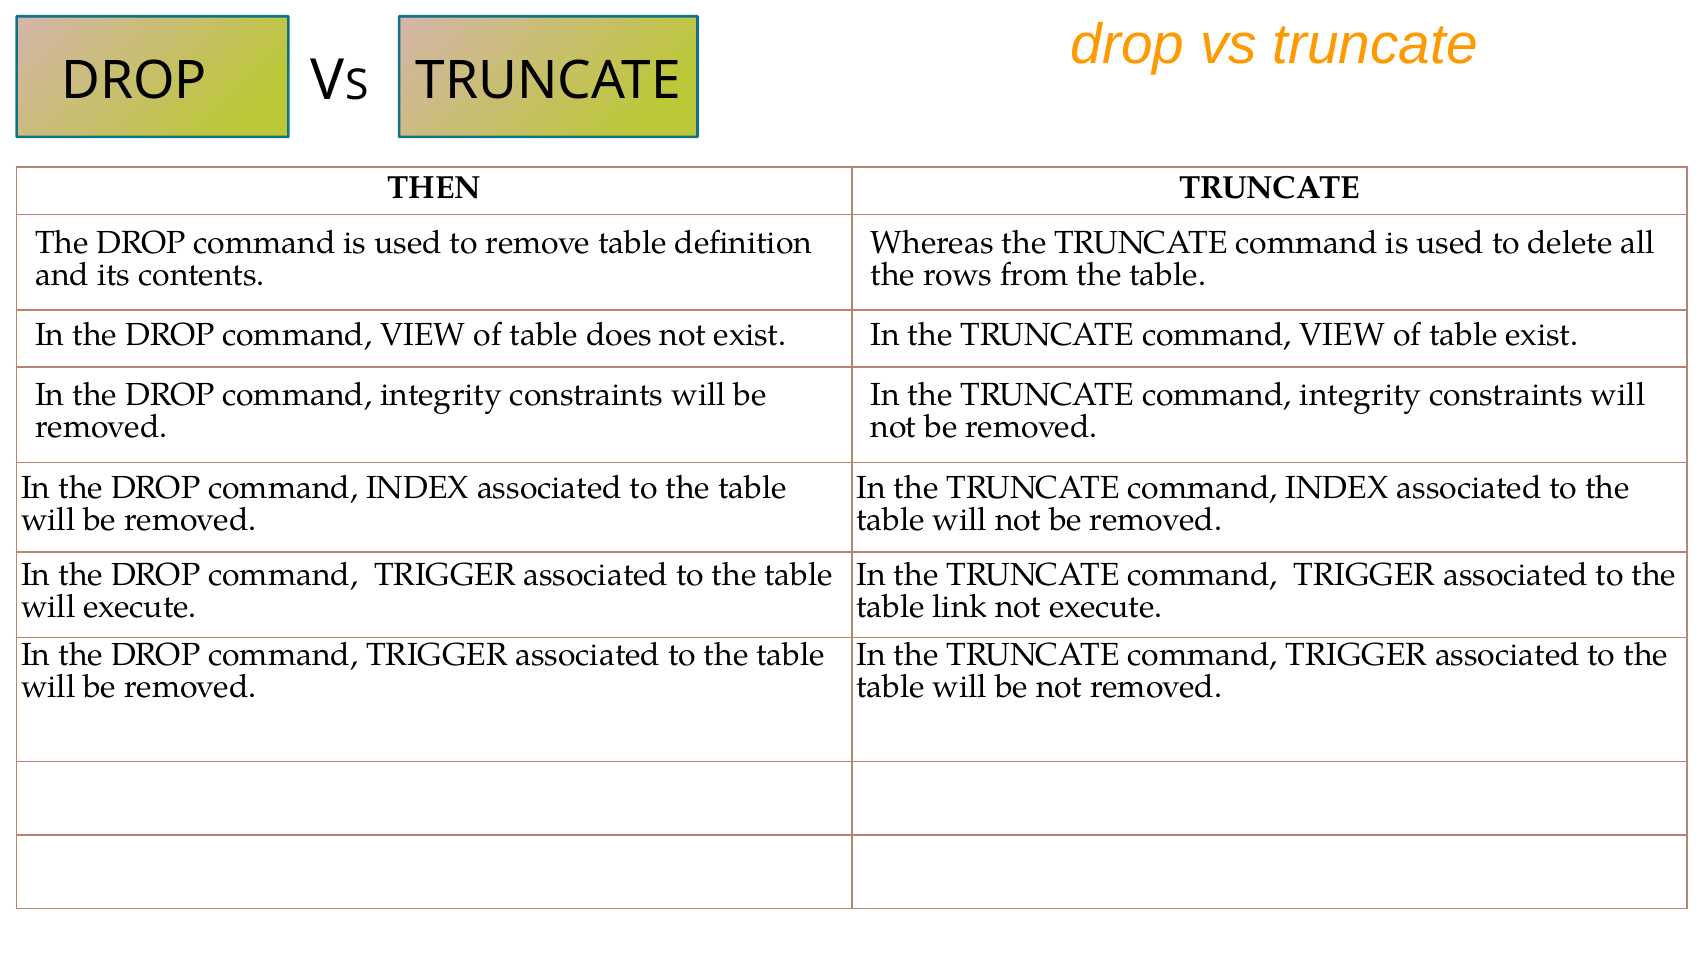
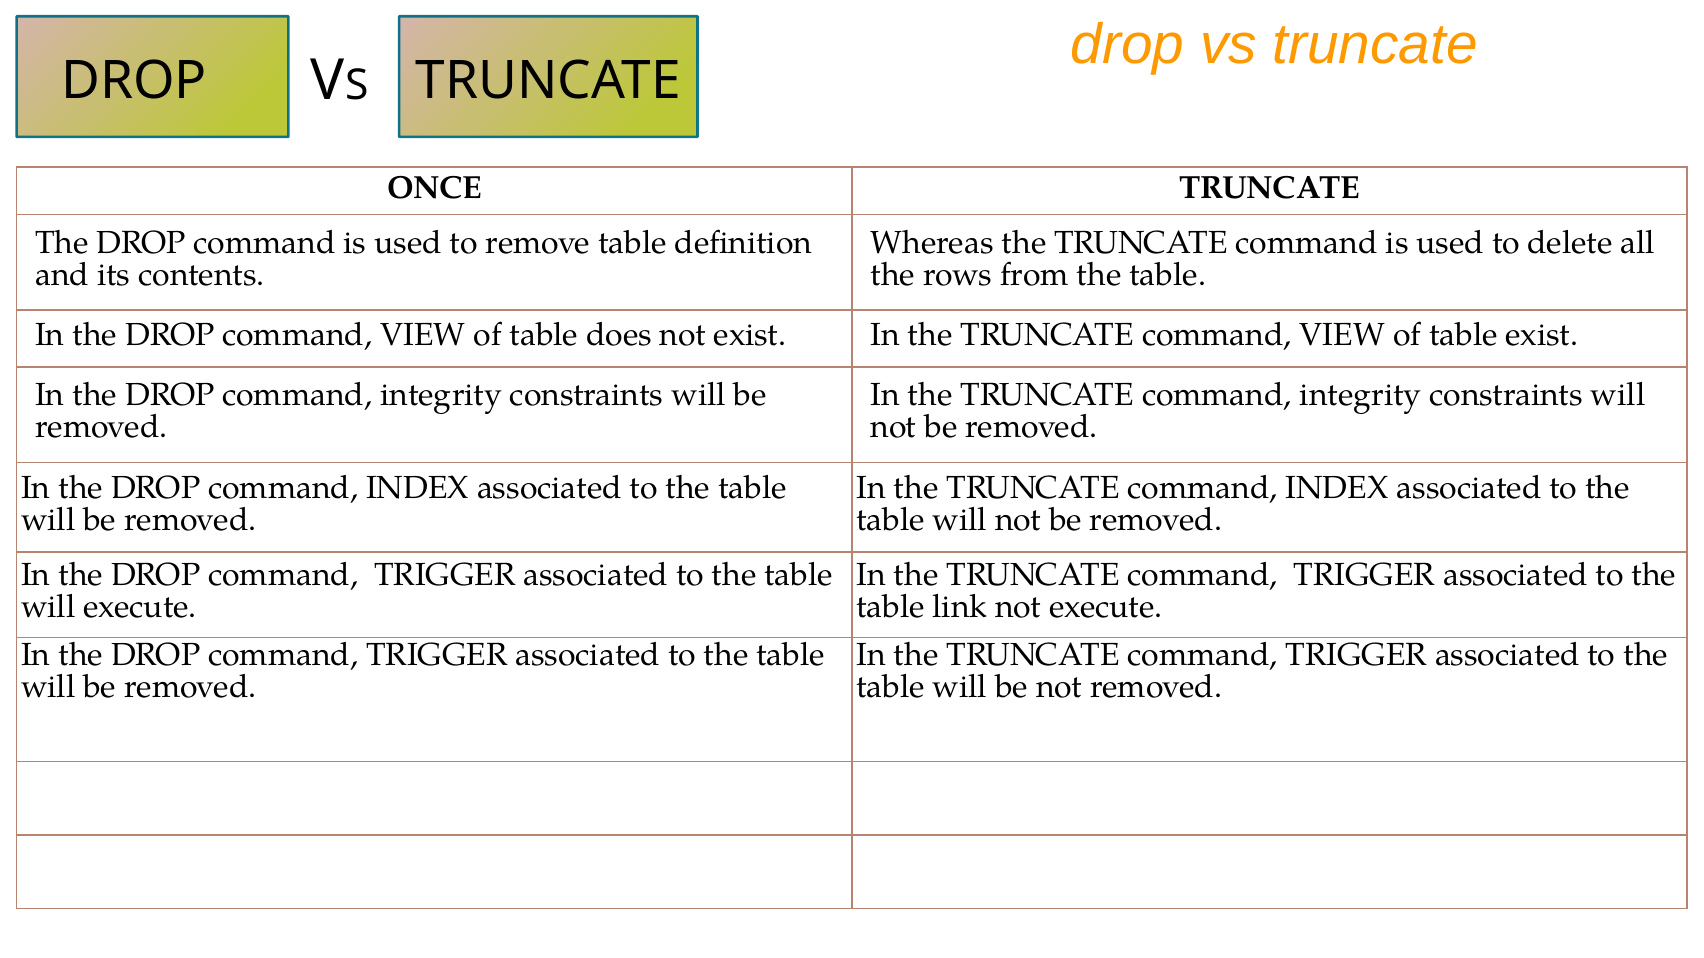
THEN: THEN -> ONCE
